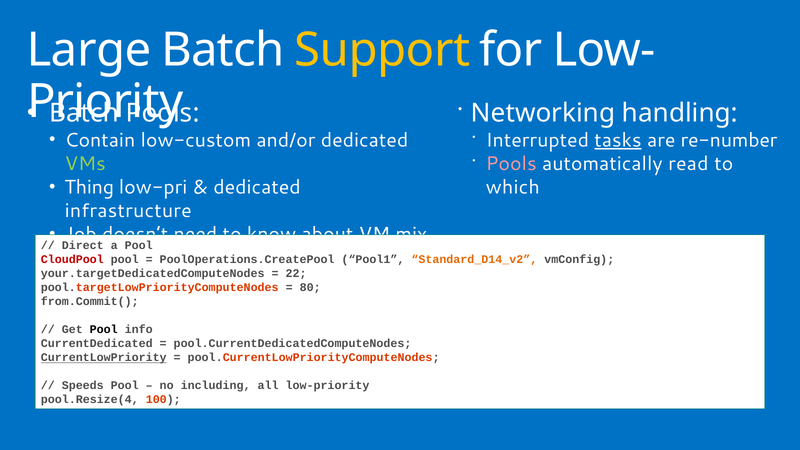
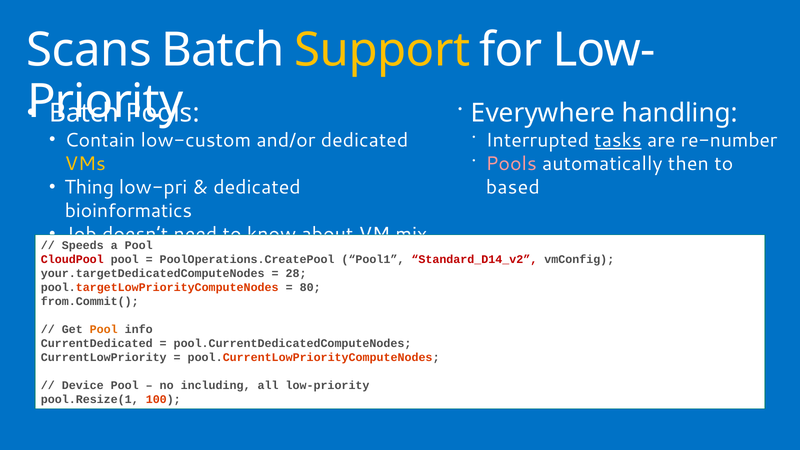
Large: Large -> Scans
Networking: Networking -> Everywhere
read: read -> then
VMs colour: light green -> yellow
which: which -> based
infrastructure: infrastructure -> bioinformatics
Direct: Direct -> Speeds
Standard_D14_v2 colour: orange -> red
22: 22 -> 28
Pool at (104, 330) colour: black -> orange
CurrentLowPriority underline: present -> none
Speeds: Speeds -> Device
pool.Resize(4: pool.Resize(4 -> pool.Resize(1
